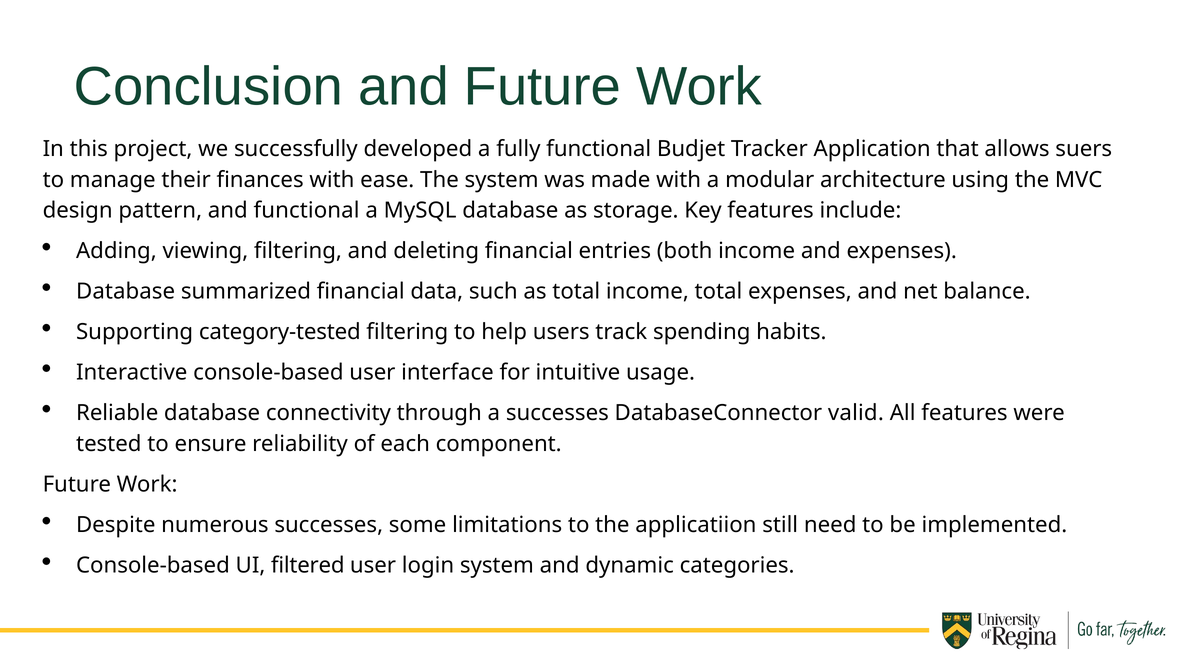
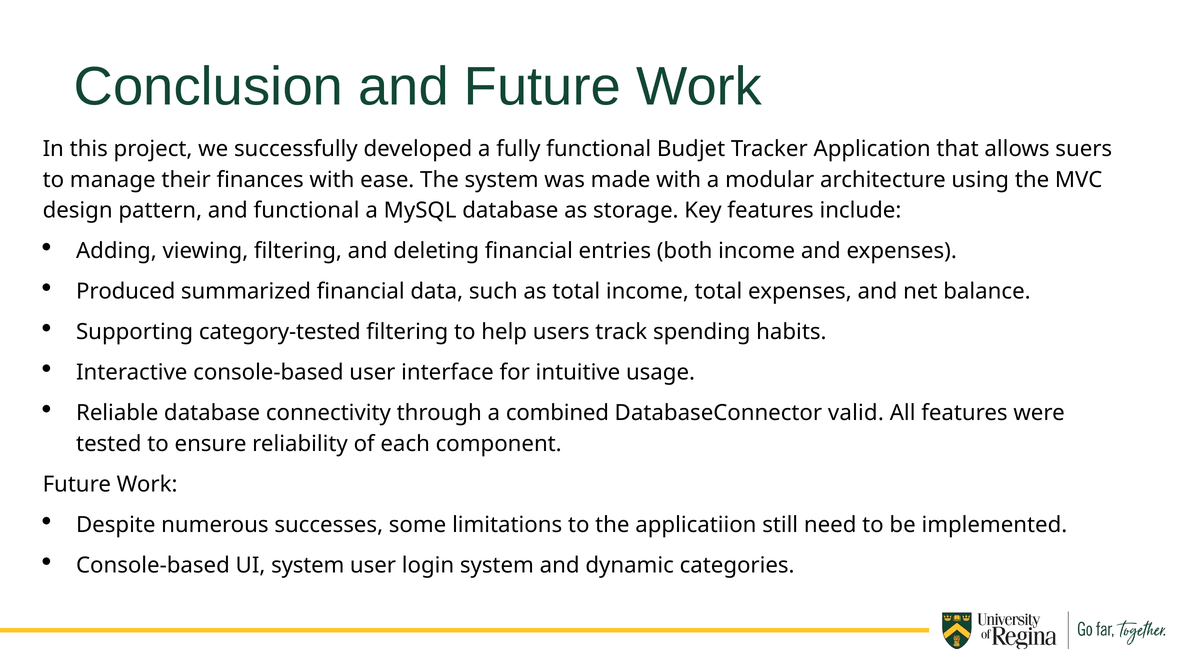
Database at (126, 292): Database -> Produced
a successes: successes -> combined
UI filtered: filtered -> system
